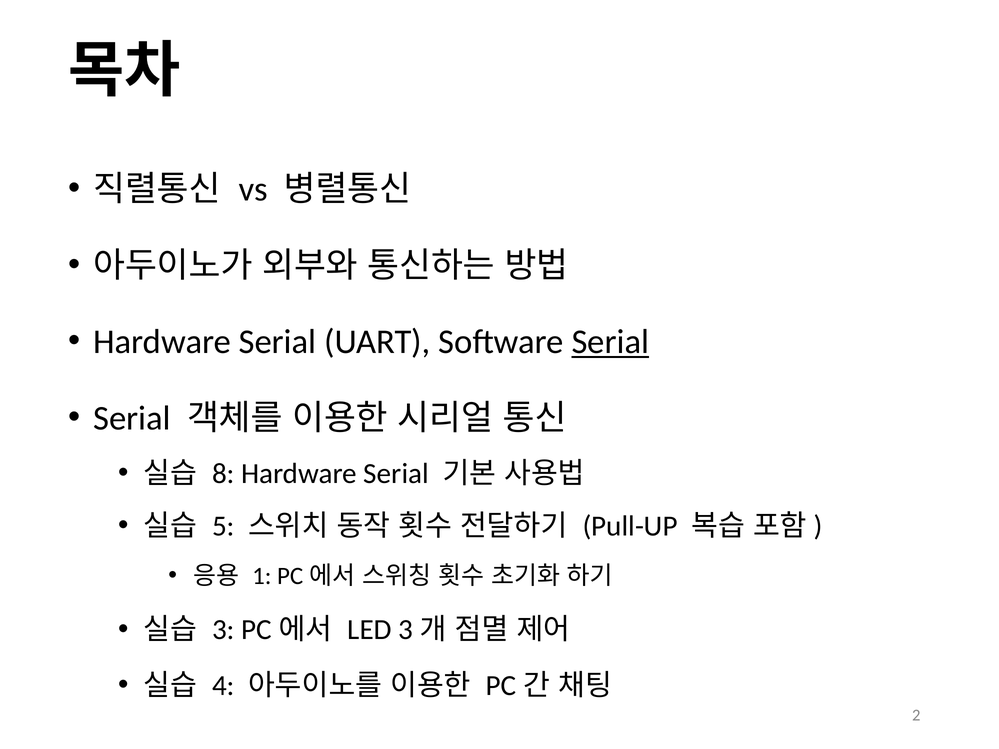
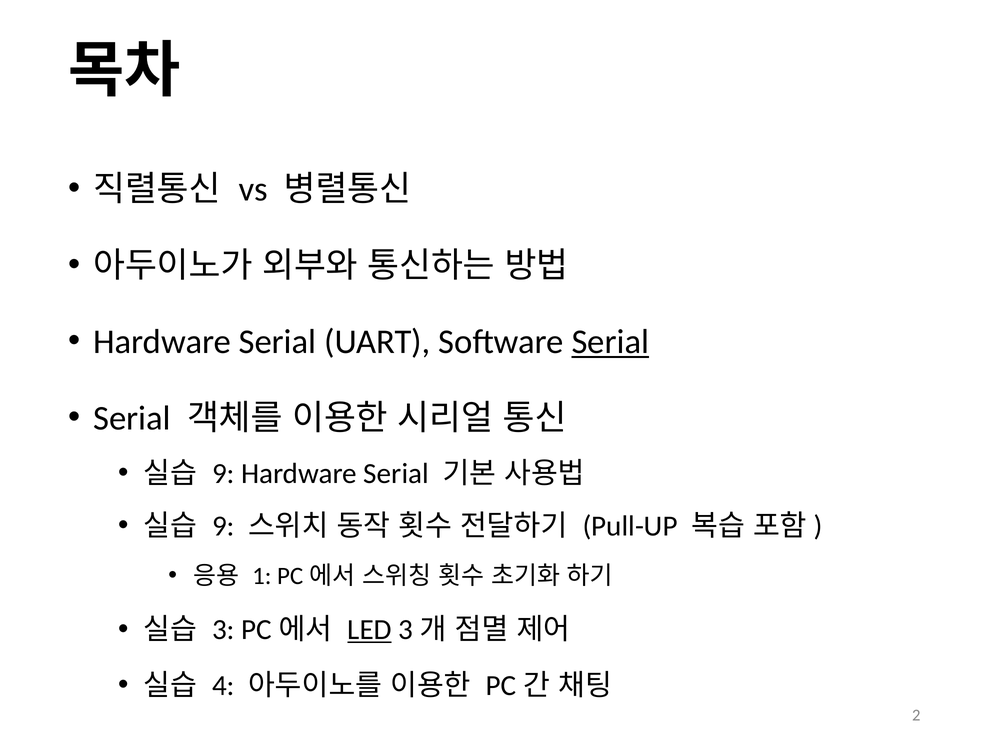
8 at (223, 474): 8 -> 9
5 at (223, 526): 5 -> 9
LED underline: none -> present
